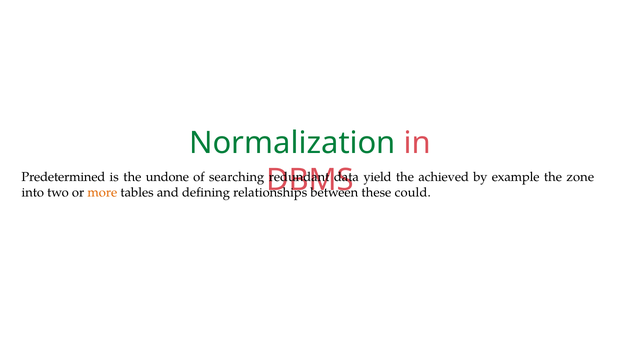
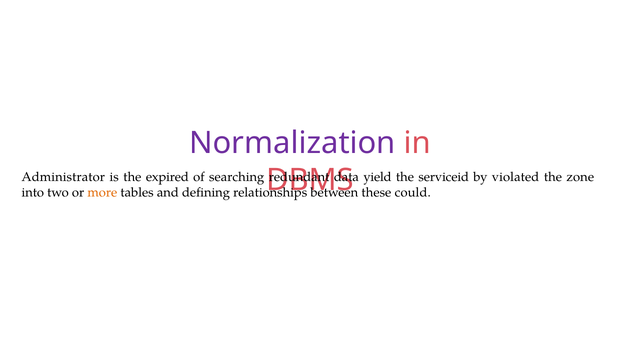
Normalization colour: green -> purple
Predetermined: Predetermined -> Administrator
undone: undone -> expired
achieved: achieved -> serviceid
example: example -> violated
